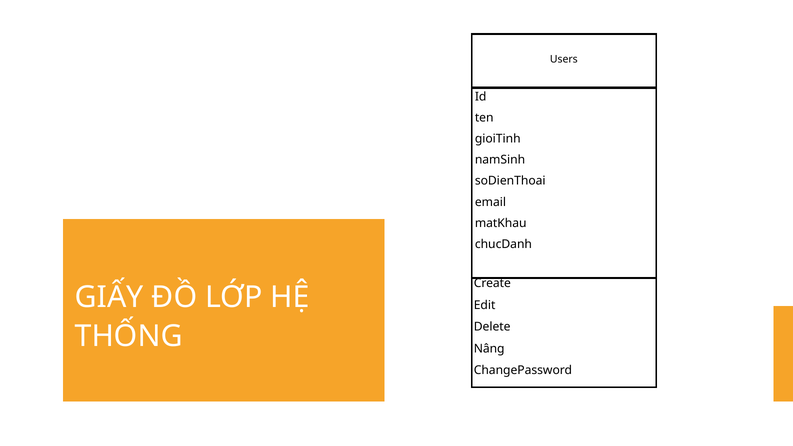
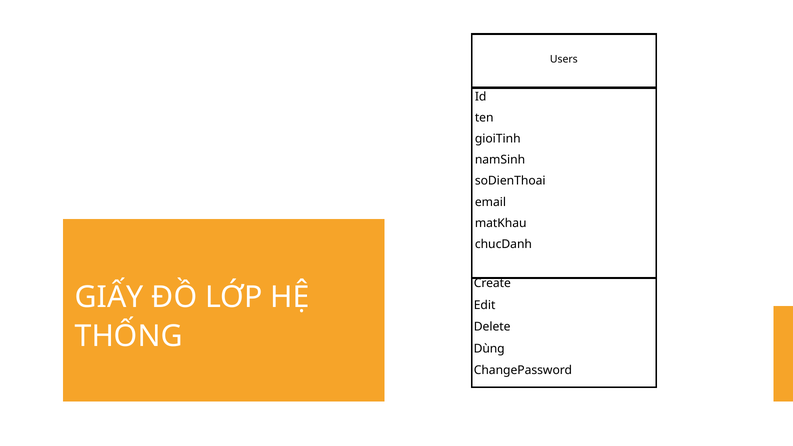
Nâng: Nâng -> Dùng
